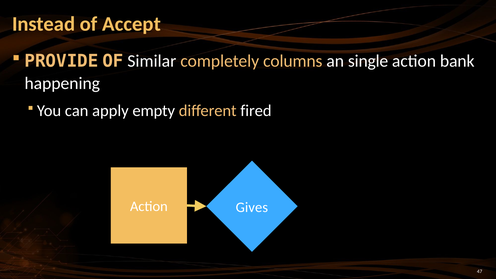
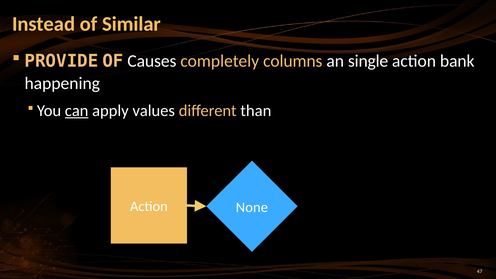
Accept: Accept -> Similar
Similar: Similar -> Causes
can underline: none -> present
empty: empty -> values
fired: fired -> than
Gives: Gives -> None
